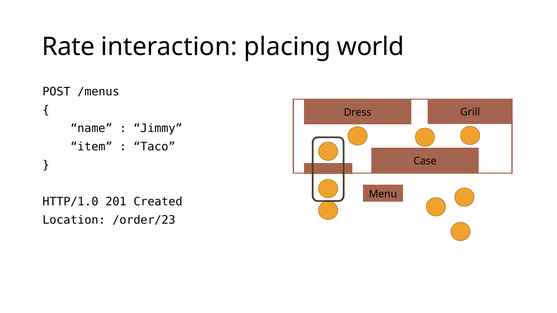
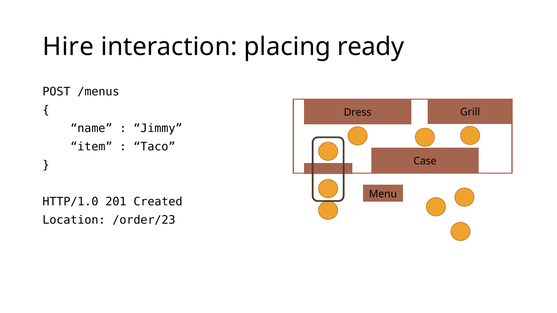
Rate: Rate -> Hire
world: world -> ready
